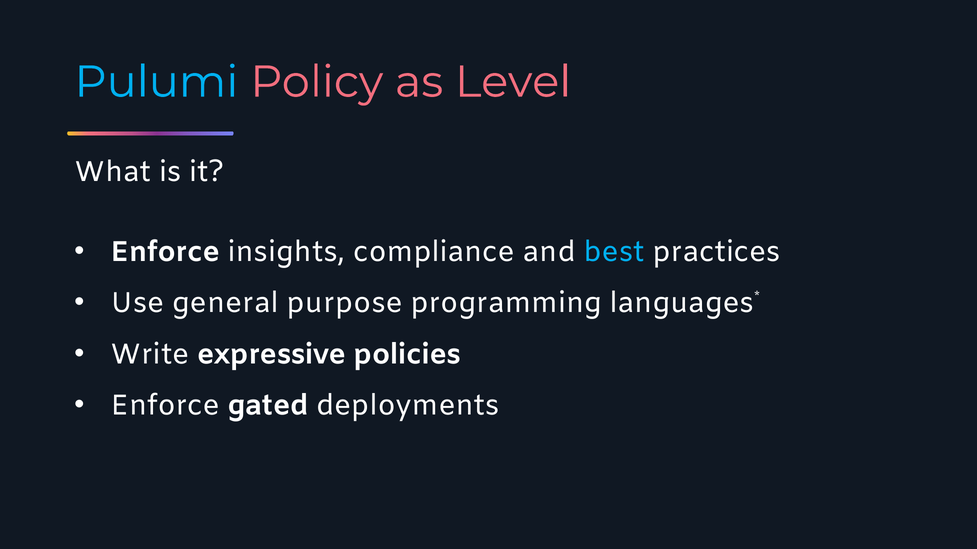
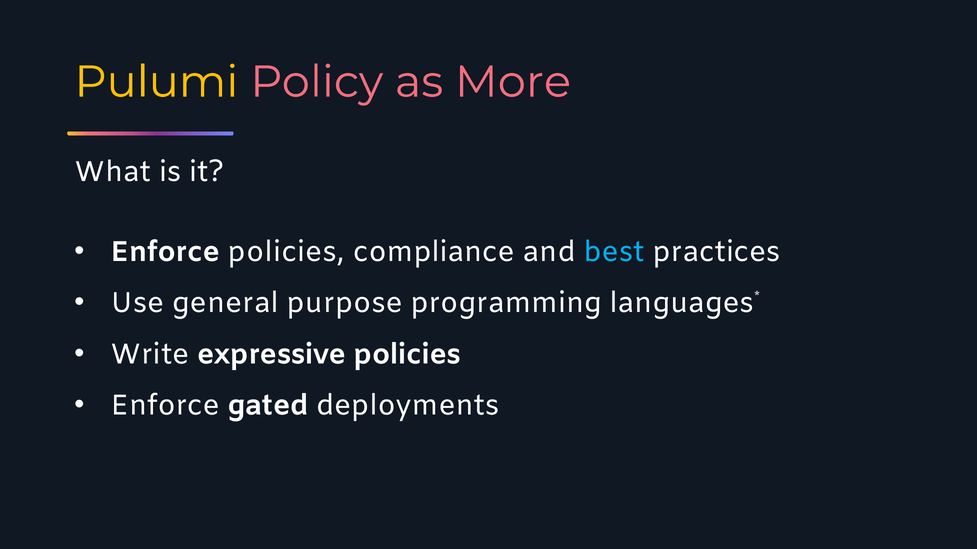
Pulumi colour: light blue -> yellow
Level: Level -> More
Enforce insights: insights -> policies
